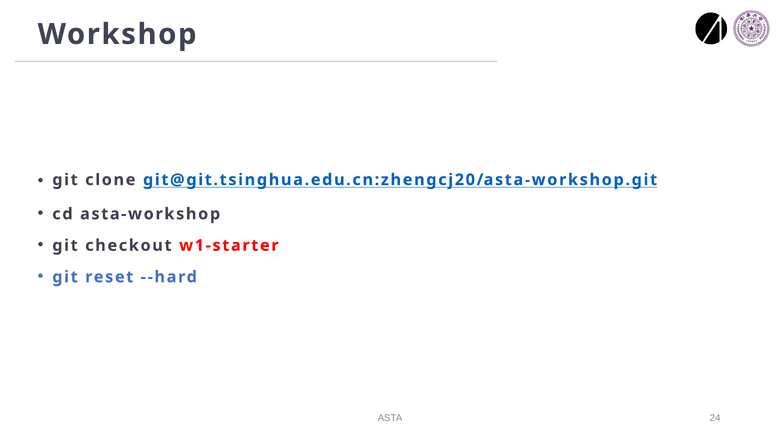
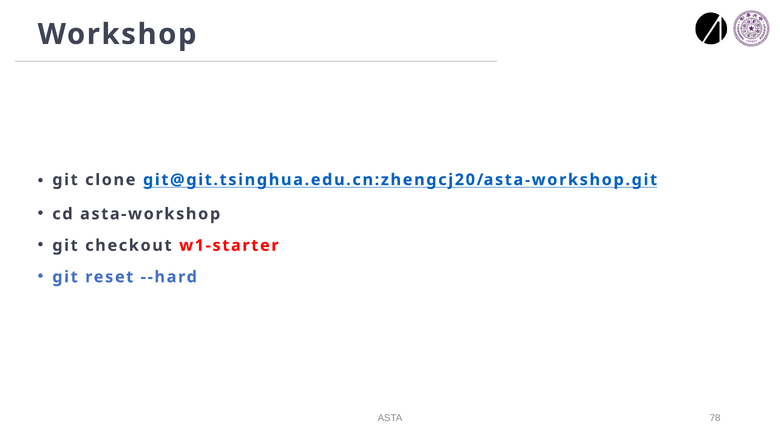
24: 24 -> 78
